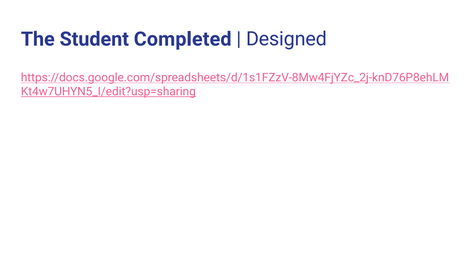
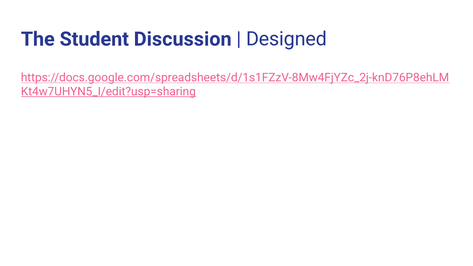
Completed: Completed -> Discussion
